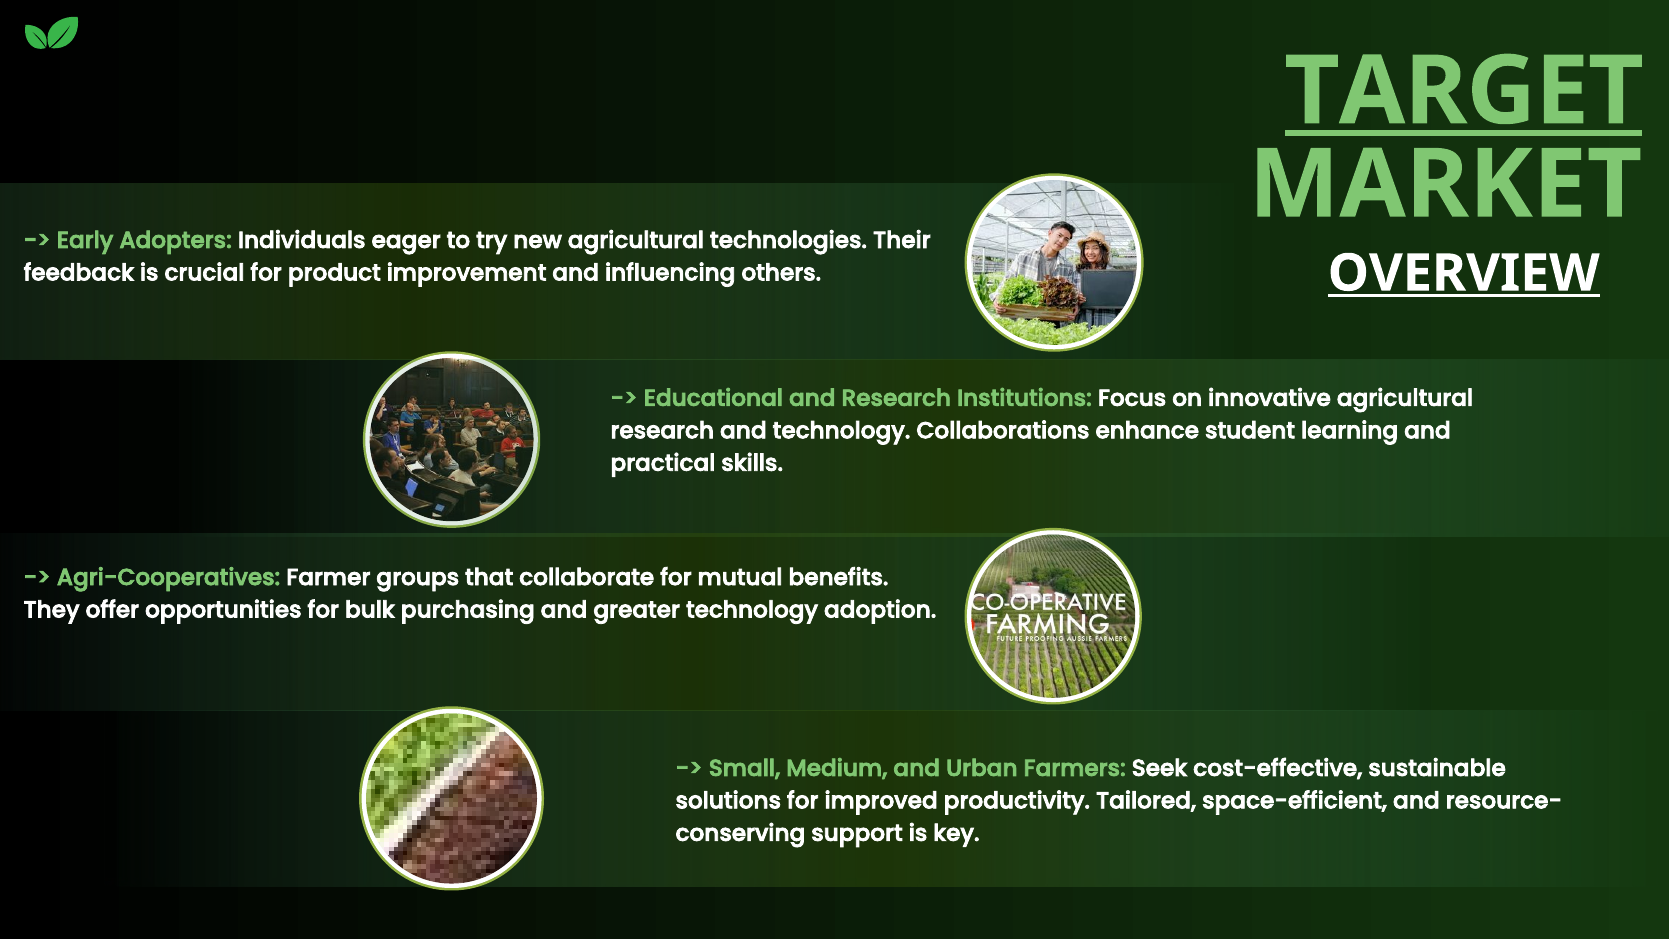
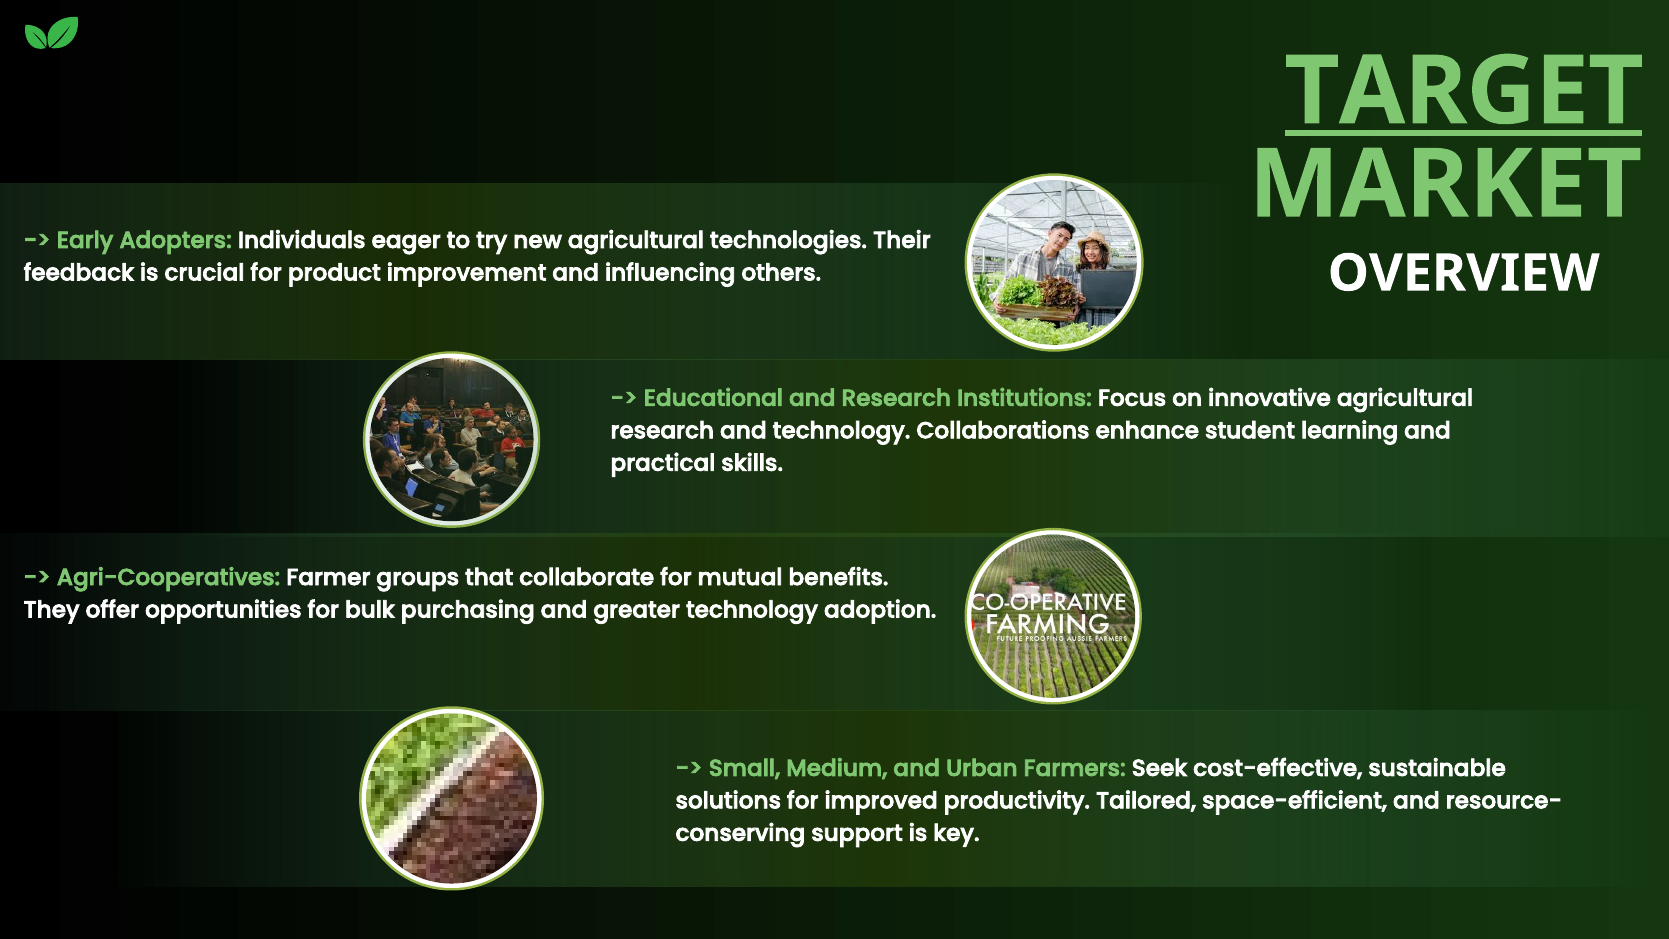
OVERVIEW underline: present -> none
